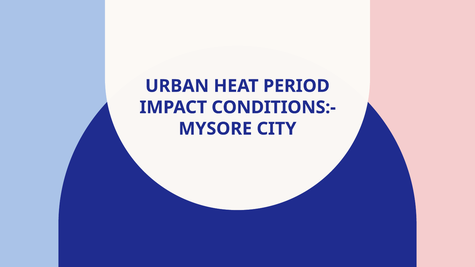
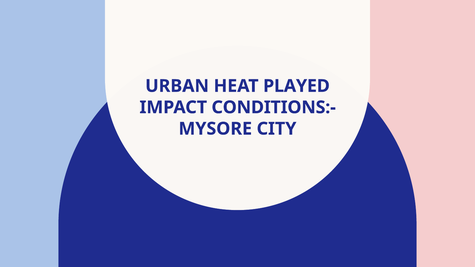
PERIOD: PERIOD -> PLAYED
